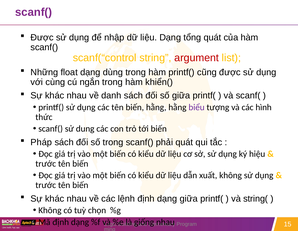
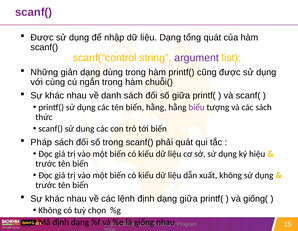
argument colour: red -> purple
float: float -> giản
khiển(: khiển( -> chuỗi(
các hình: hình -> sách
string(: string( -> giống(
